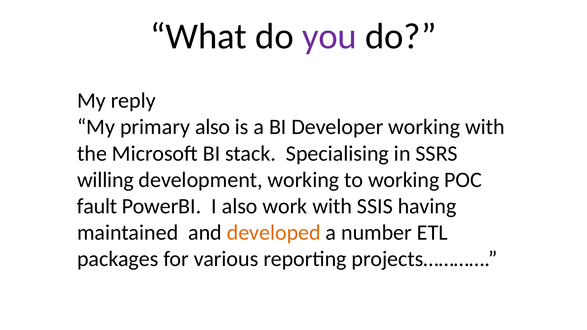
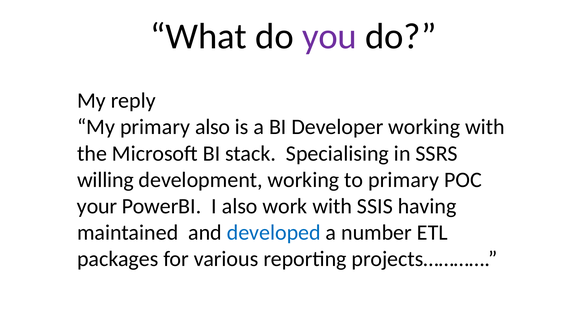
to working: working -> primary
fault: fault -> your
developed colour: orange -> blue
